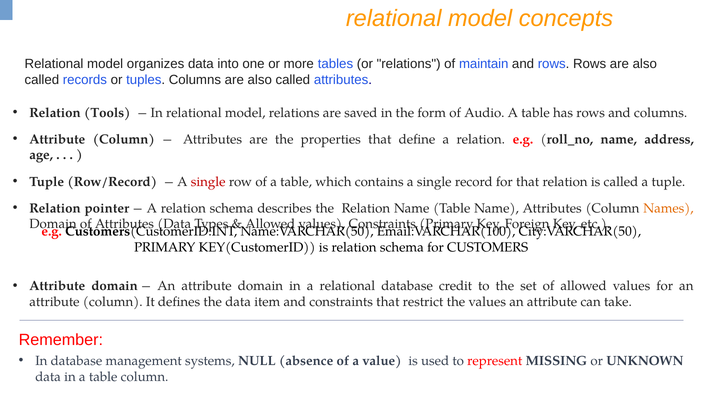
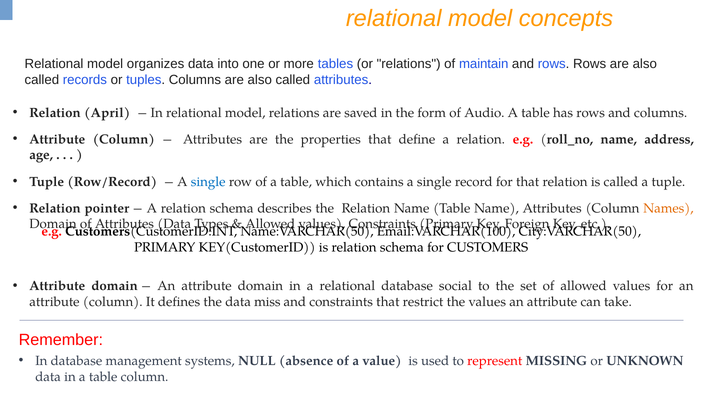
Tools: Tools -> April
single at (208, 181) colour: red -> blue
credit: credit -> social
item: item -> miss
